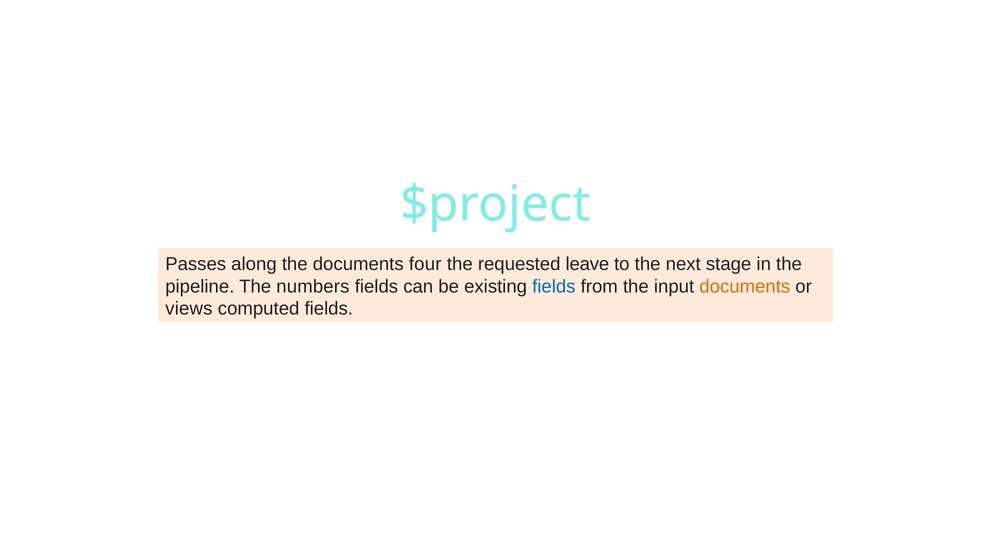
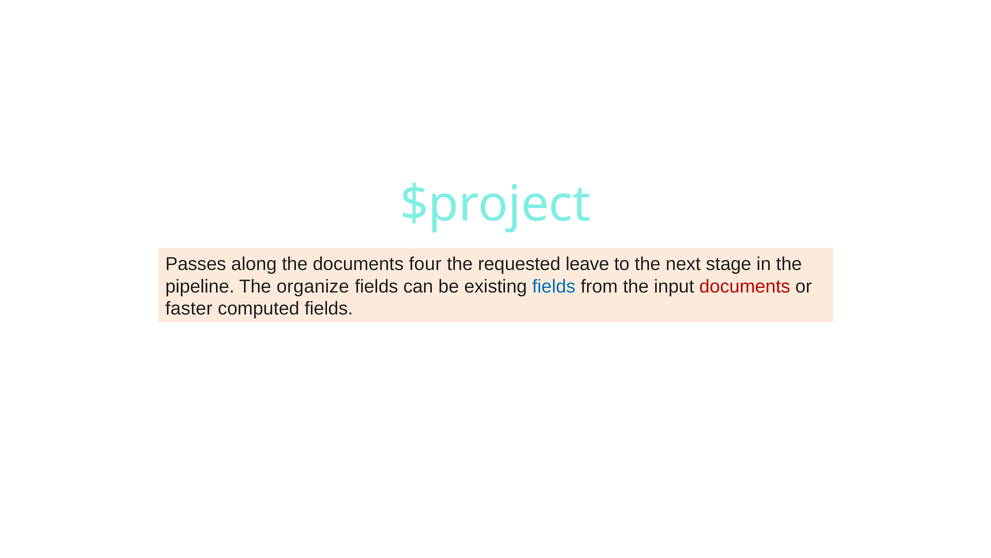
numbers: numbers -> organize
documents at (745, 286) colour: orange -> red
views: views -> faster
